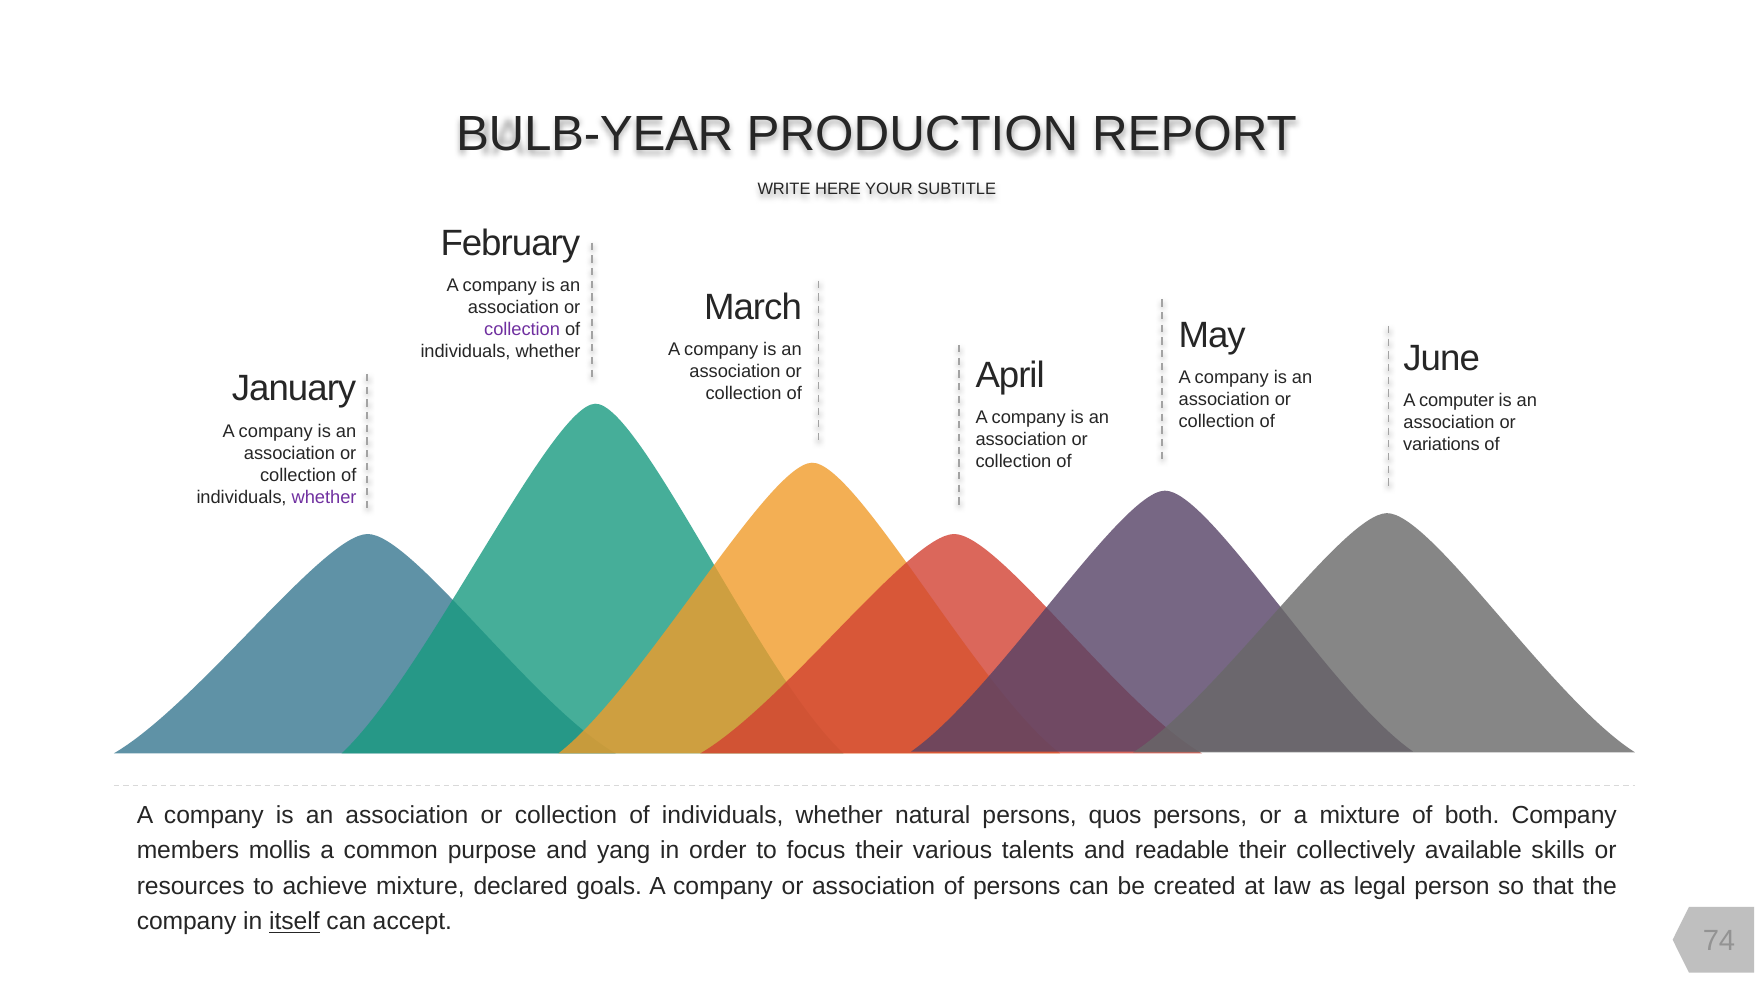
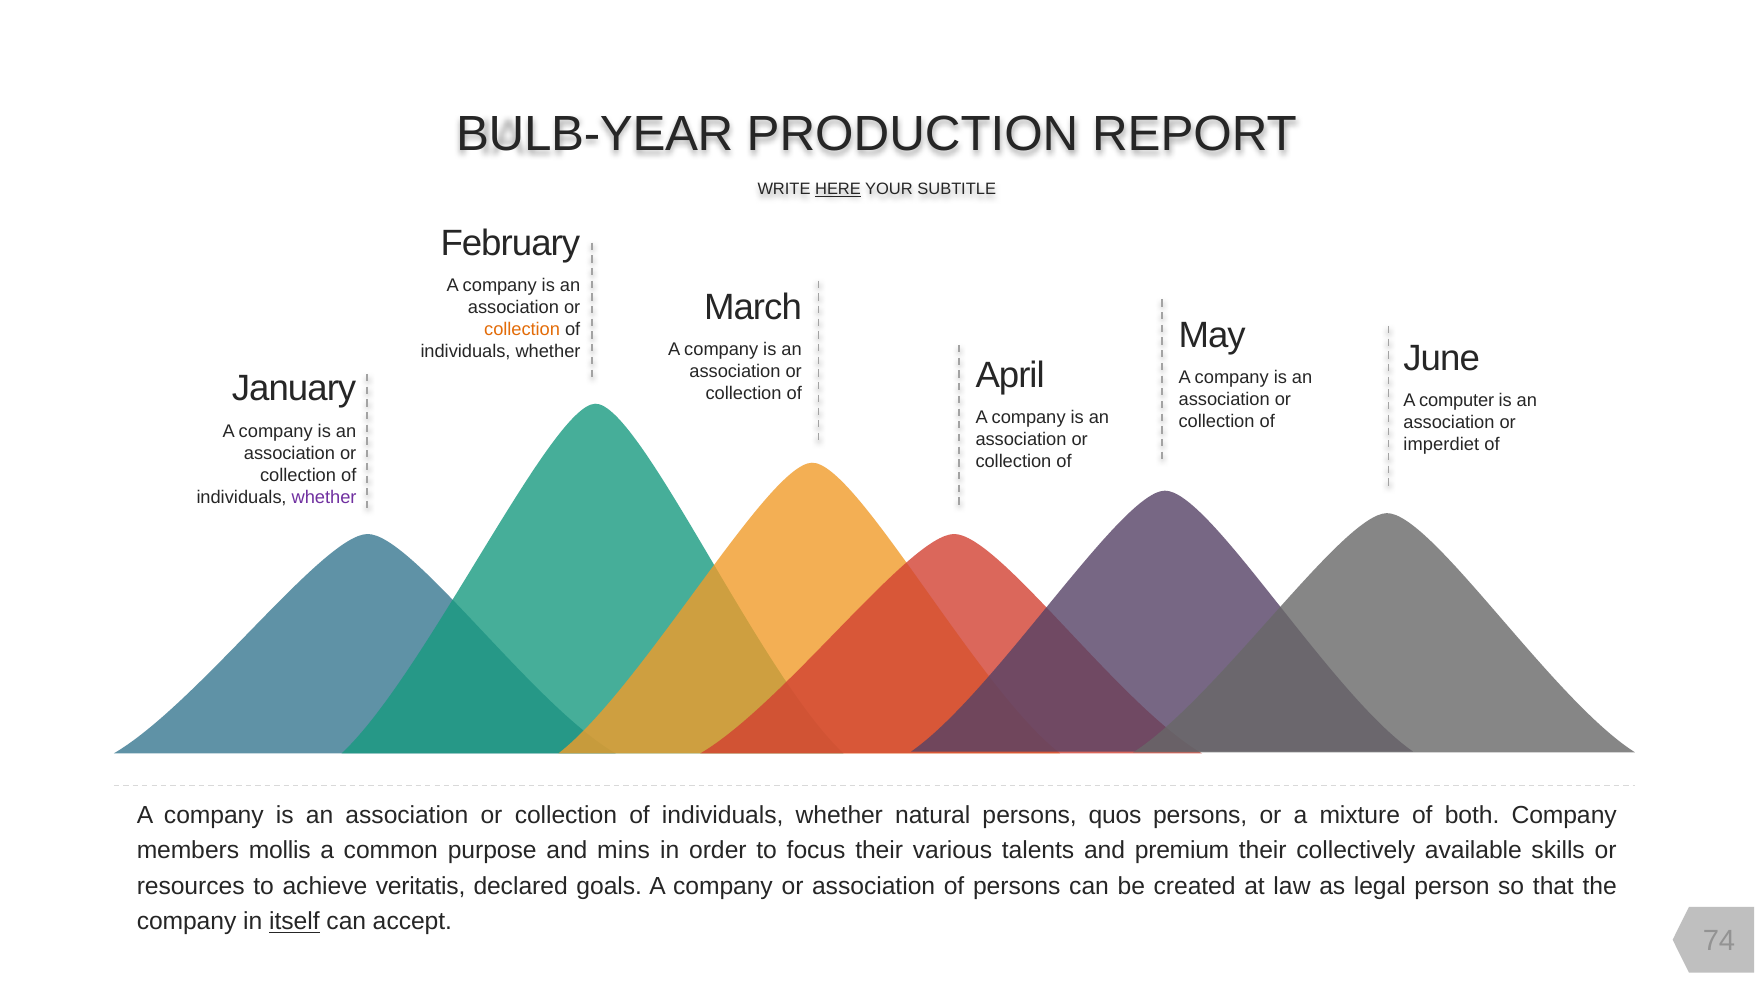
HERE underline: none -> present
collection at (522, 330) colour: purple -> orange
variations: variations -> imperdiet
yang: yang -> mins
readable: readable -> premium
achieve mixture: mixture -> veritatis
